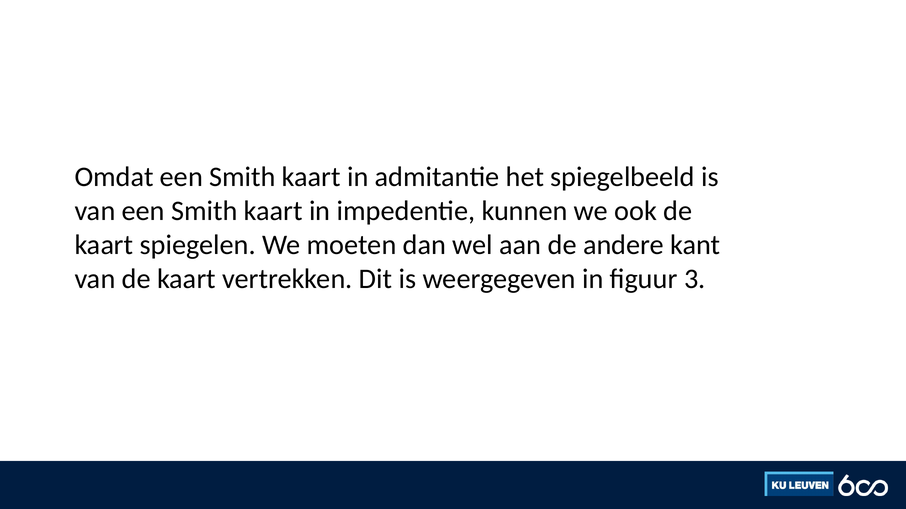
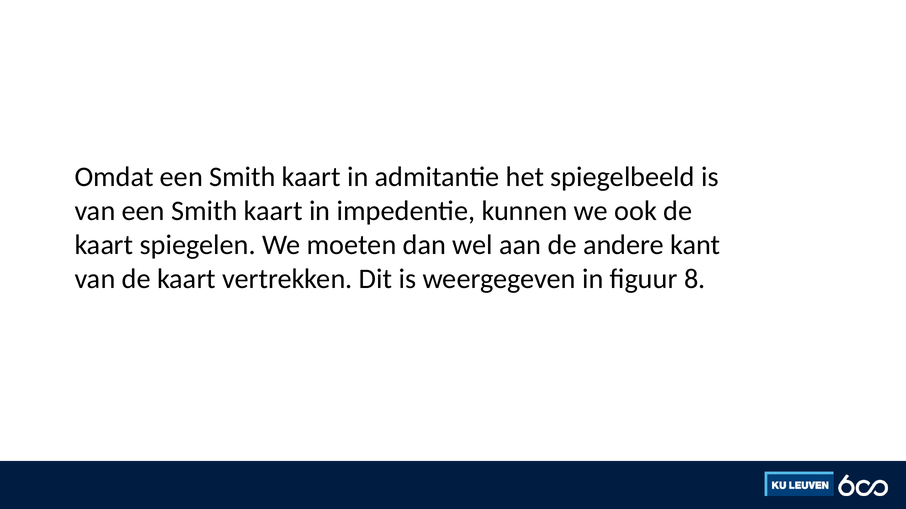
3: 3 -> 8
